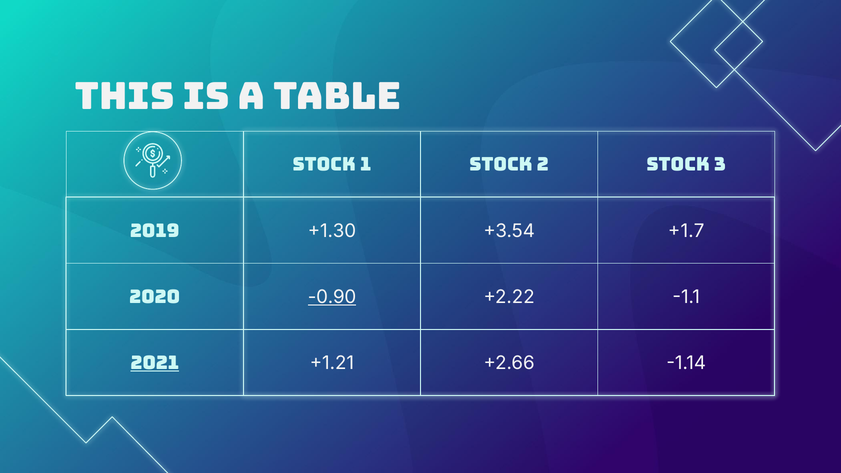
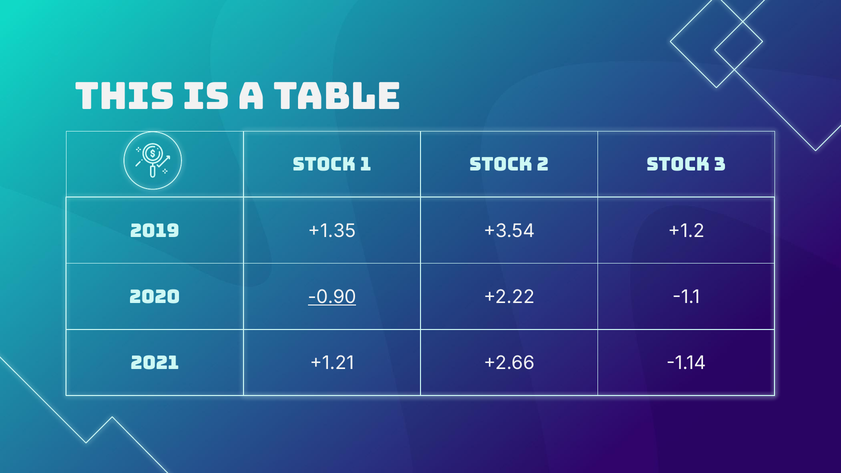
+1.30: +1.30 -> +1.35
+1.7: +1.7 -> +1.2
2021 underline: present -> none
